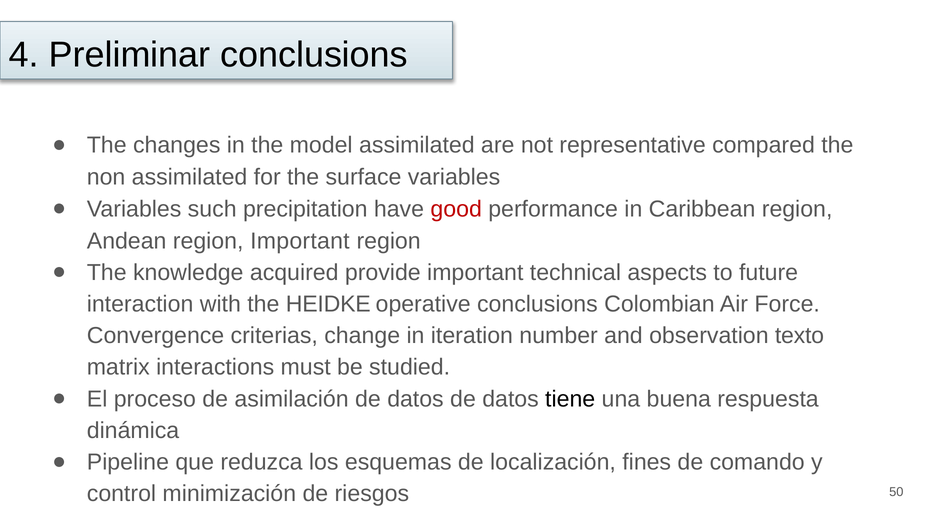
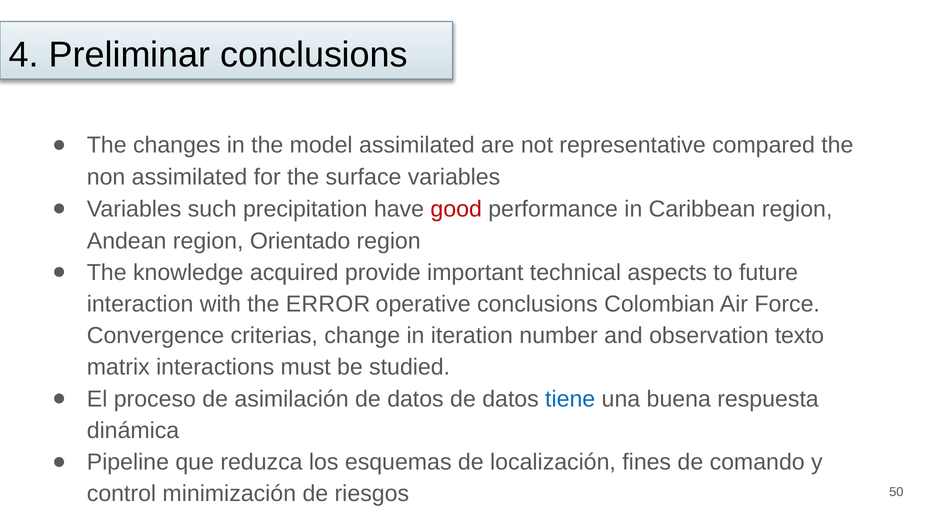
region Important: Important -> Orientado
HEIDKE: HEIDKE -> ERROR
tiene colour: black -> blue
